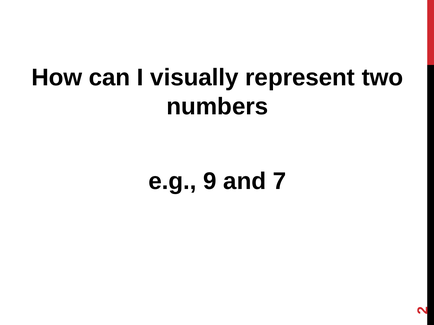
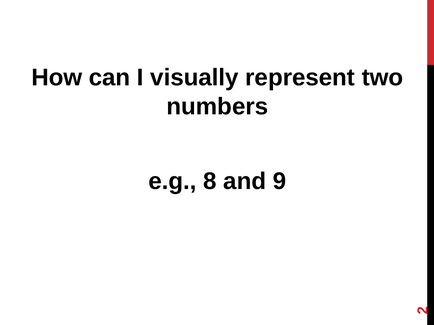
9: 9 -> 8
7: 7 -> 9
